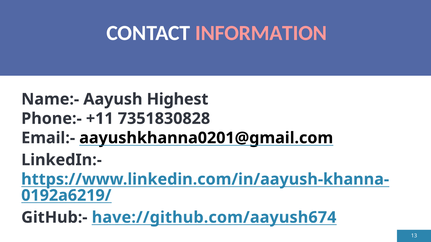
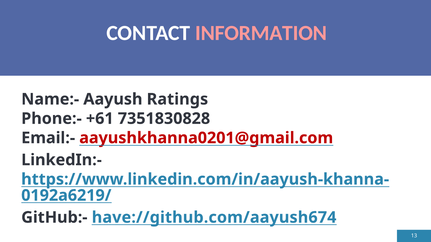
Highest: Highest -> Ratings
+11: +11 -> +61
aayushkhanna0201@gmail.com colour: black -> red
